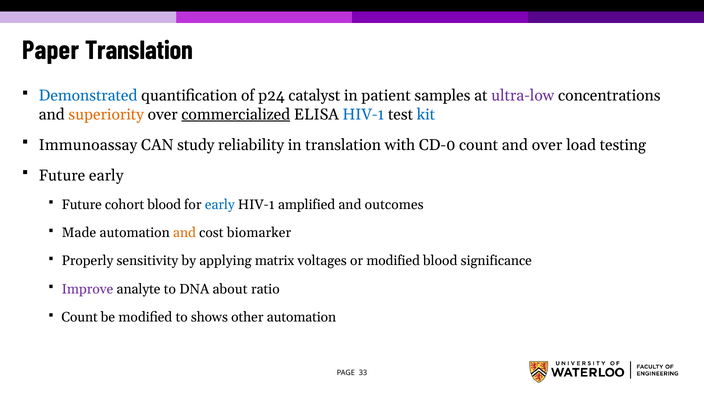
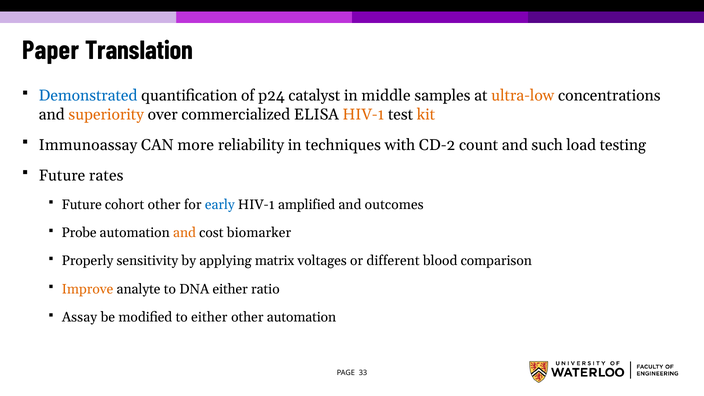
patient: patient -> middle
ultra-low colour: purple -> orange
commercialized underline: present -> none
HIV-1 at (363, 114) colour: blue -> orange
kit colour: blue -> orange
study: study -> more
in translation: translation -> techniques
CD-0: CD-0 -> CD-2
and over: over -> such
Future early: early -> rates
cohort blood: blood -> other
Made: Made -> Probe
or modified: modified -> different
significance: significance -> comparison
Improve colour: purple -> orange
DNA about: about -> either
Count at (80, 317): Count -> Assay
to shows: shows -> either
